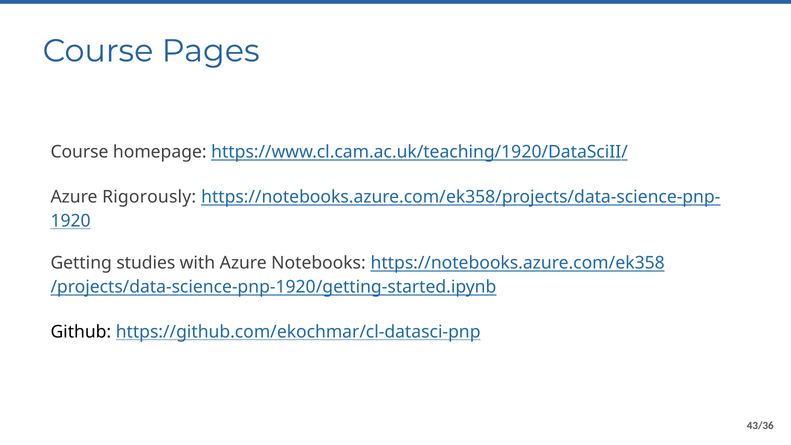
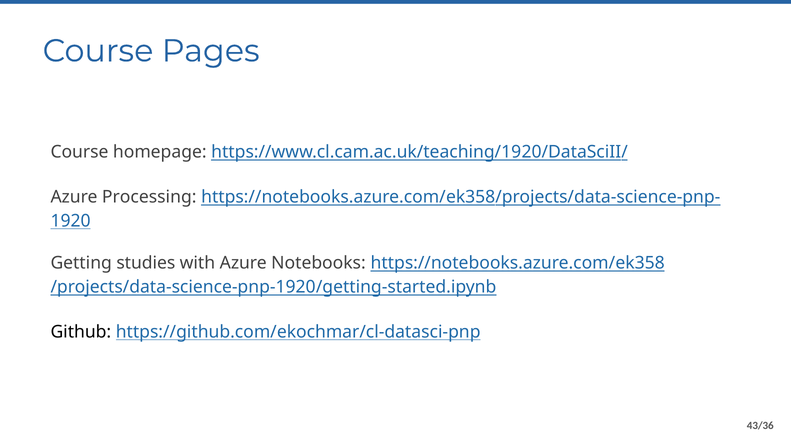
Rigorously: Rigorously -> Processing
